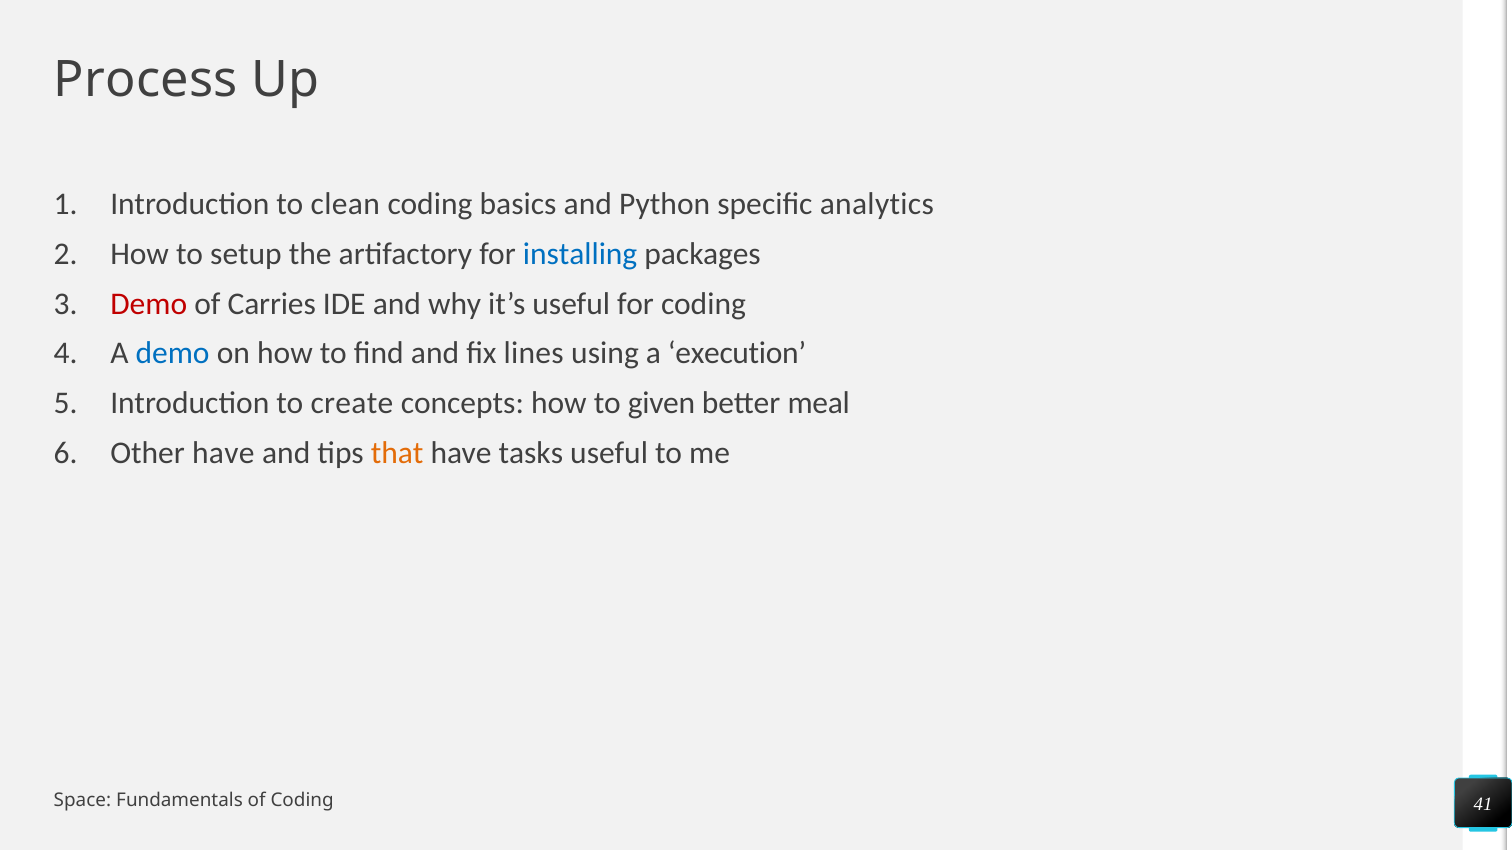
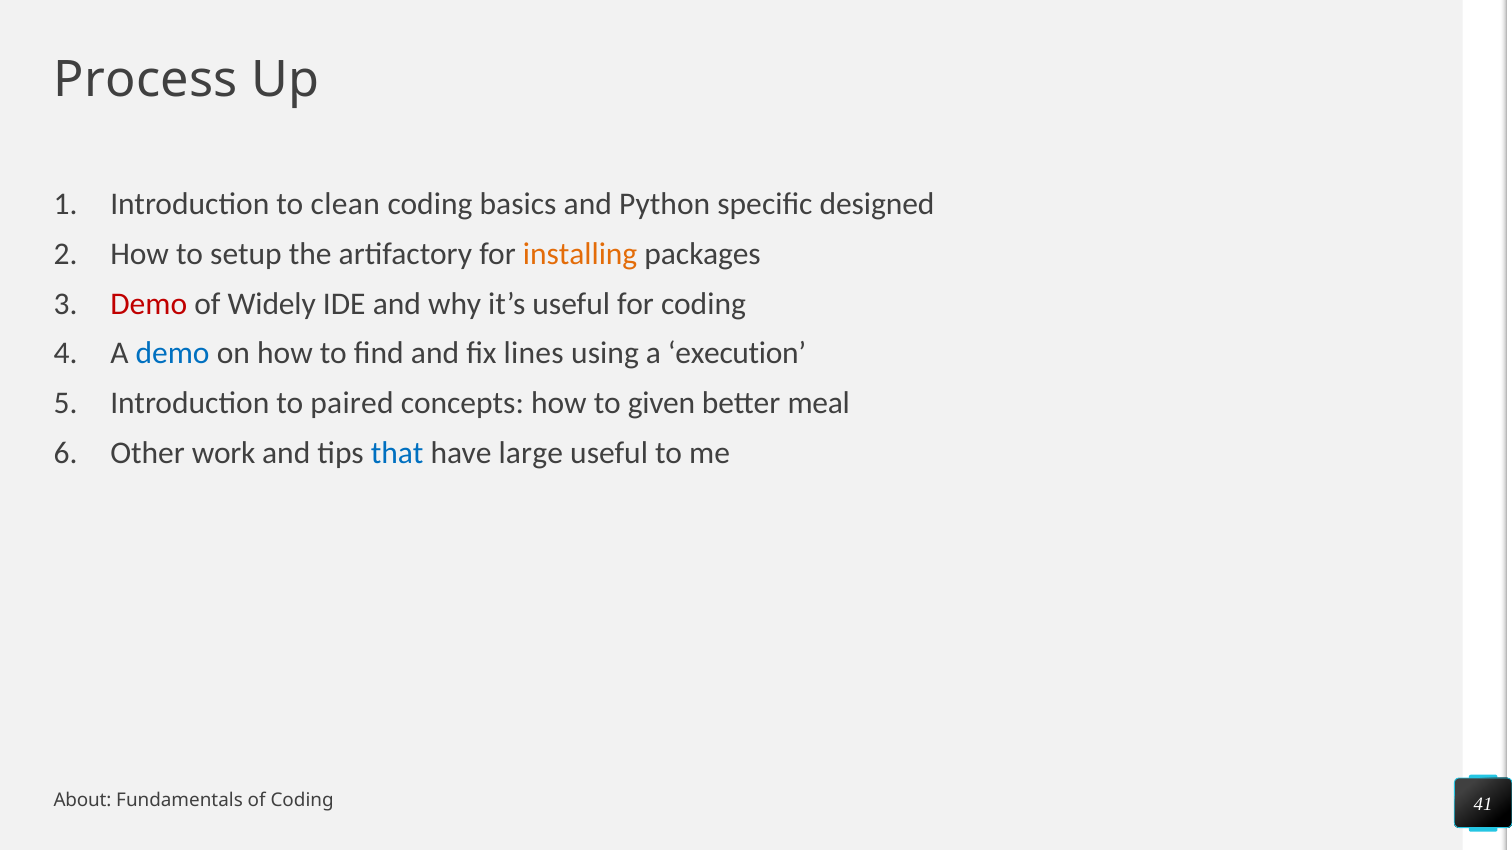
analytics: analytics -> designed
installing colour: blue -> orange
Carries: Carries -> Widely
create: create -> paired
Other have: have -> work
that colour: orange -> blue
tasks: tasks -> large
Space: Space -> About
